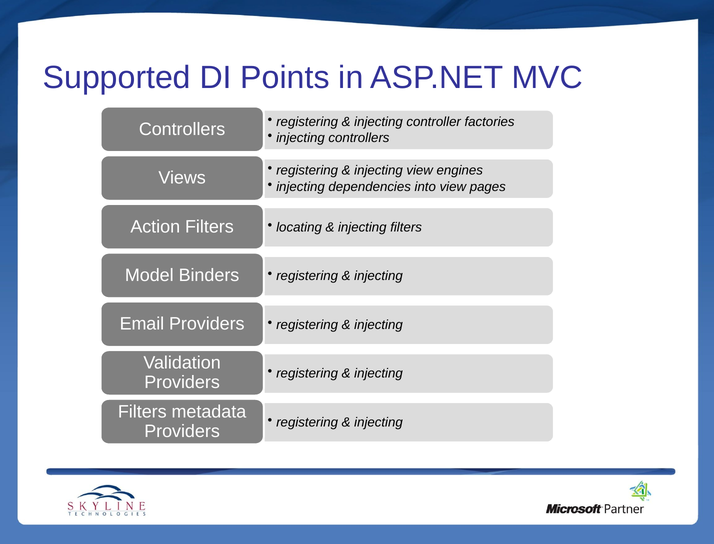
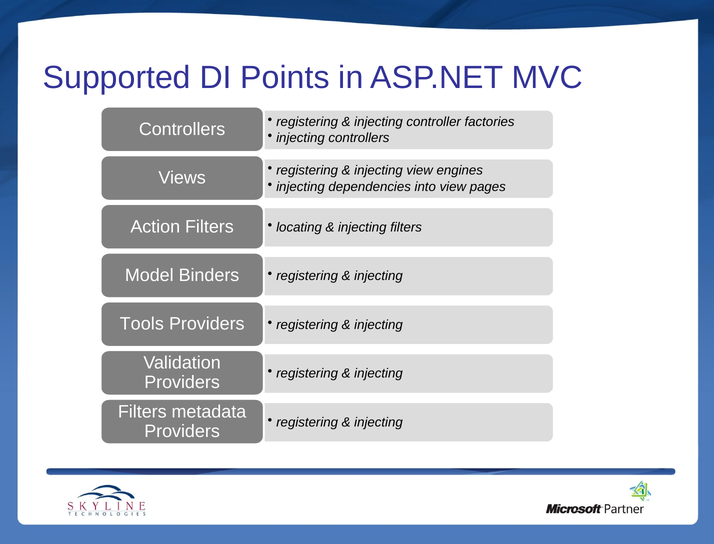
Email: Email -> Tools
